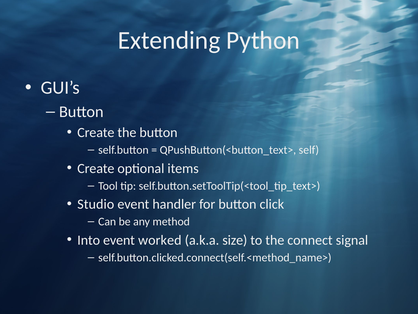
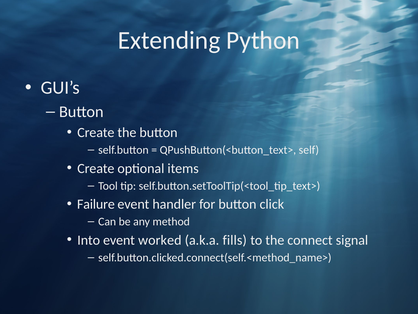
Studio: Studio -> Failure
size: size -> fills
